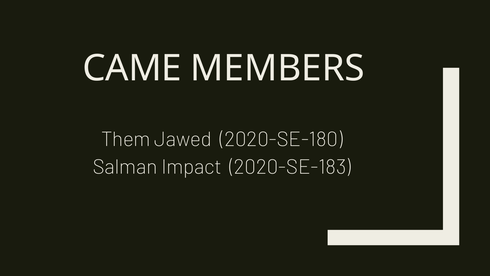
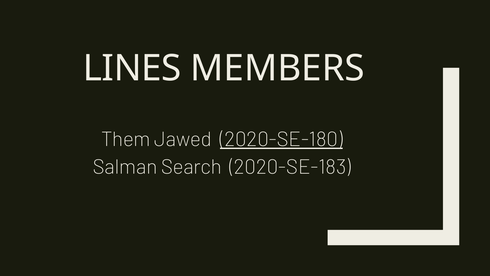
CAME: CAME -> LINES
2020-SE-180 underline: none -> present
Impact: Impact -> Search
